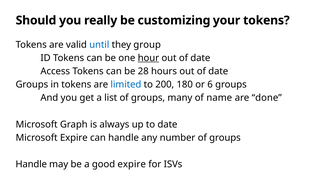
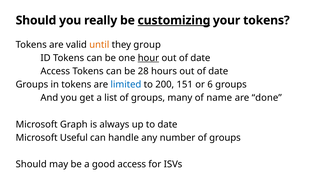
customizing underline: none -> present
until colour: blue -> orange
180: 180 -> 151
Microsoft Expire: Expire -> Useful
Handle at (31, 164): Handle -> Should
good expire: expire -> access
